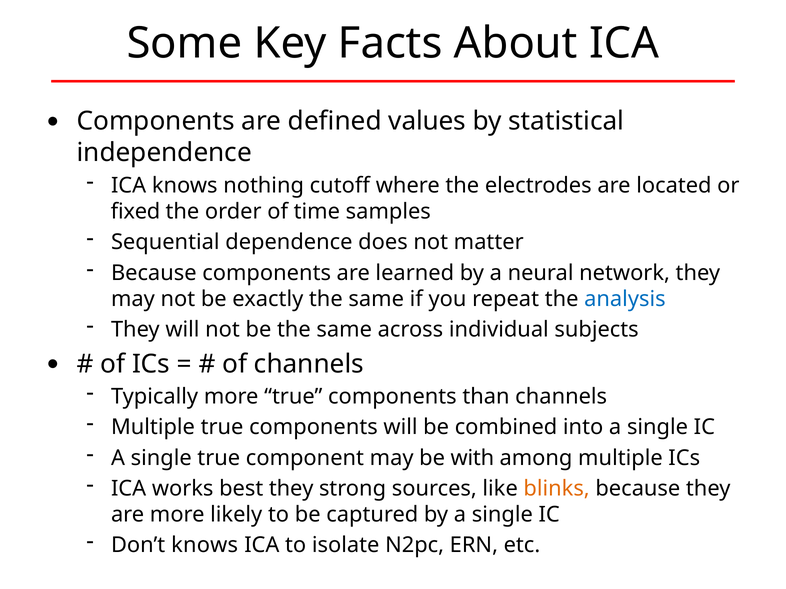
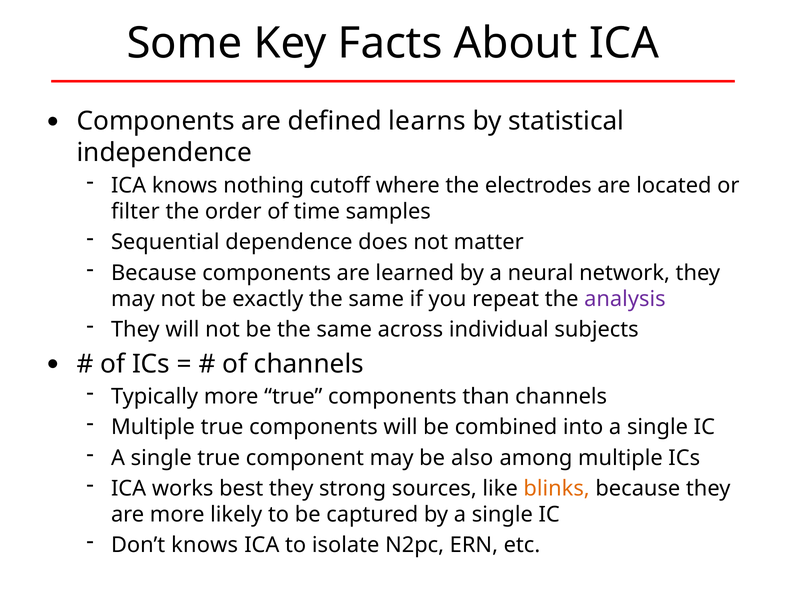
values: values -> learns
fixed: fixed -> filter
analysis colour: blue -> purple
with: with -> also
